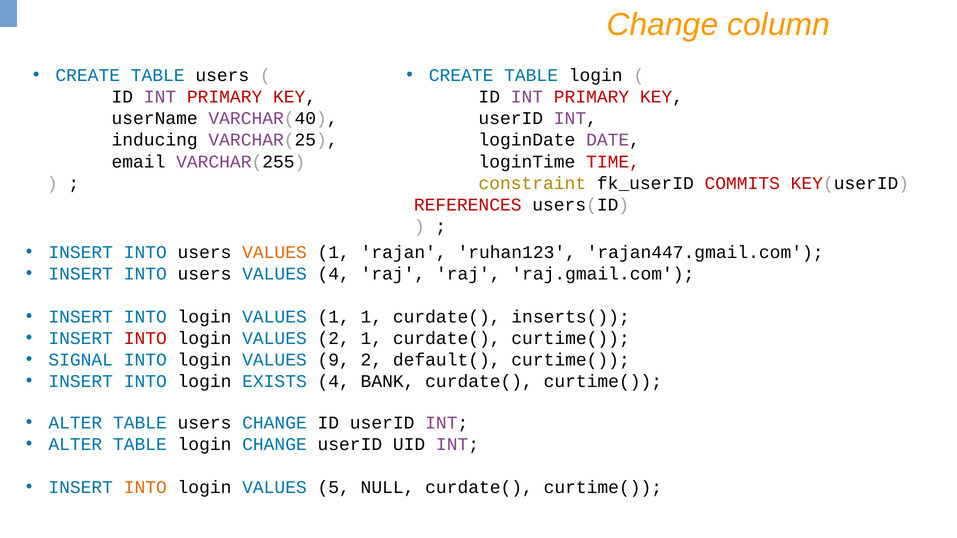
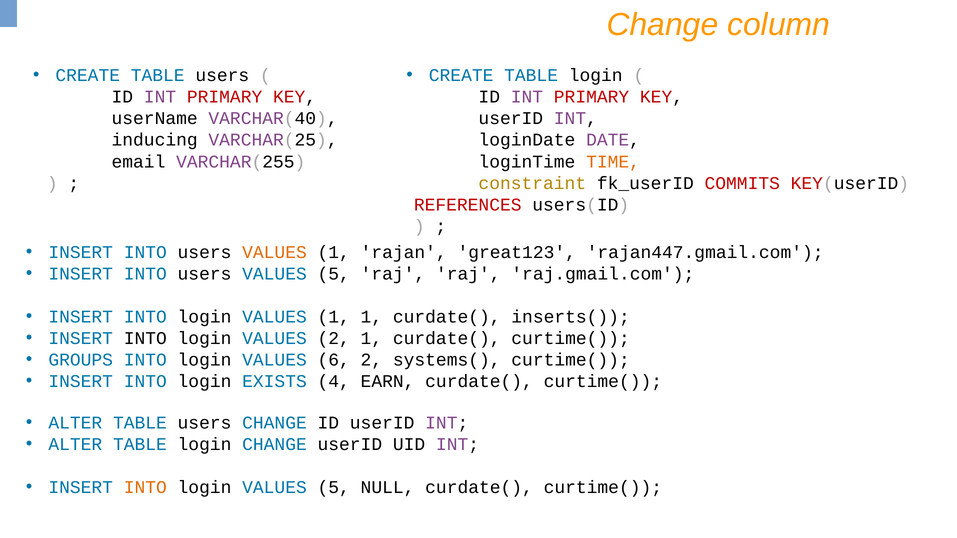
TIME colour: red -> orange
ruhan123: ruhan123 -> great123
users VALUES 4: 4 -> 5
INTO at (145, 339) colour: red -> black
SIGNAL: SIGNAL -> GROUPS
9: 9 -> 6
default(: default( -> systems(
BANK: BANK -> EARN
